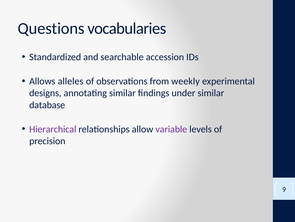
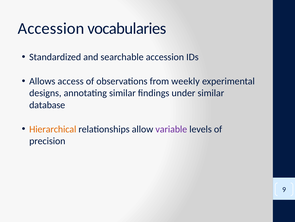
Questions at (51, 28): Questions -> Accession
alleles: alleles -> access
Hierarchical colour: purple -> orange
